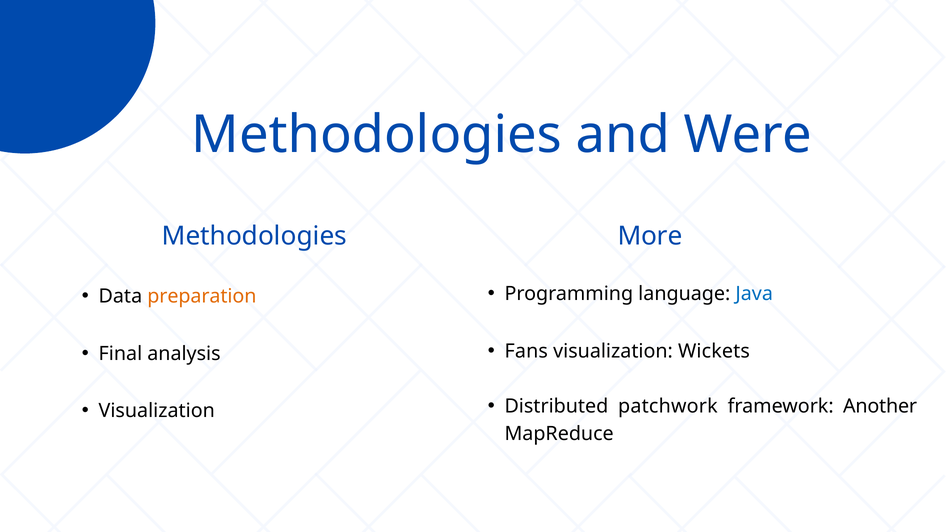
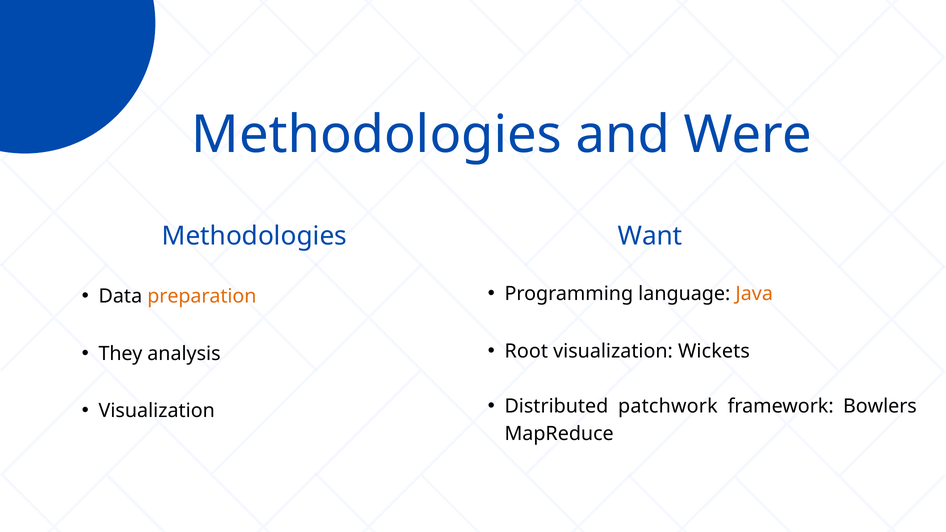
More: More -> Want
Java colour: blue -> orange
Final: Final -> They
Fans: Fans -> Root
Another: Another -> Bowlers
